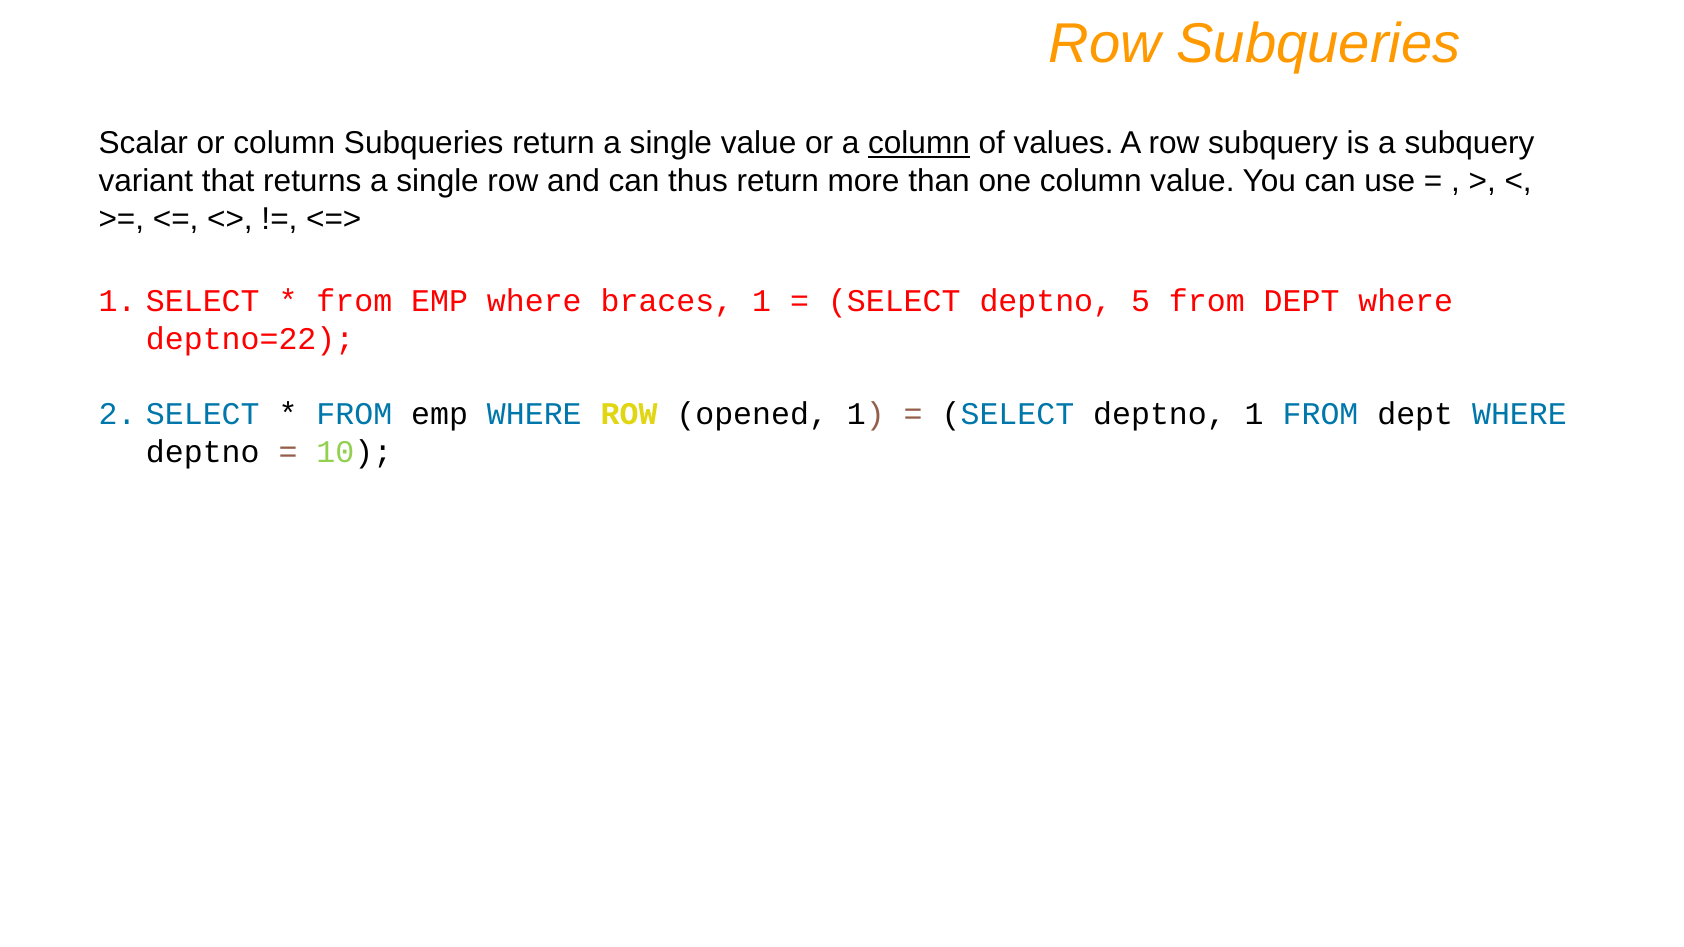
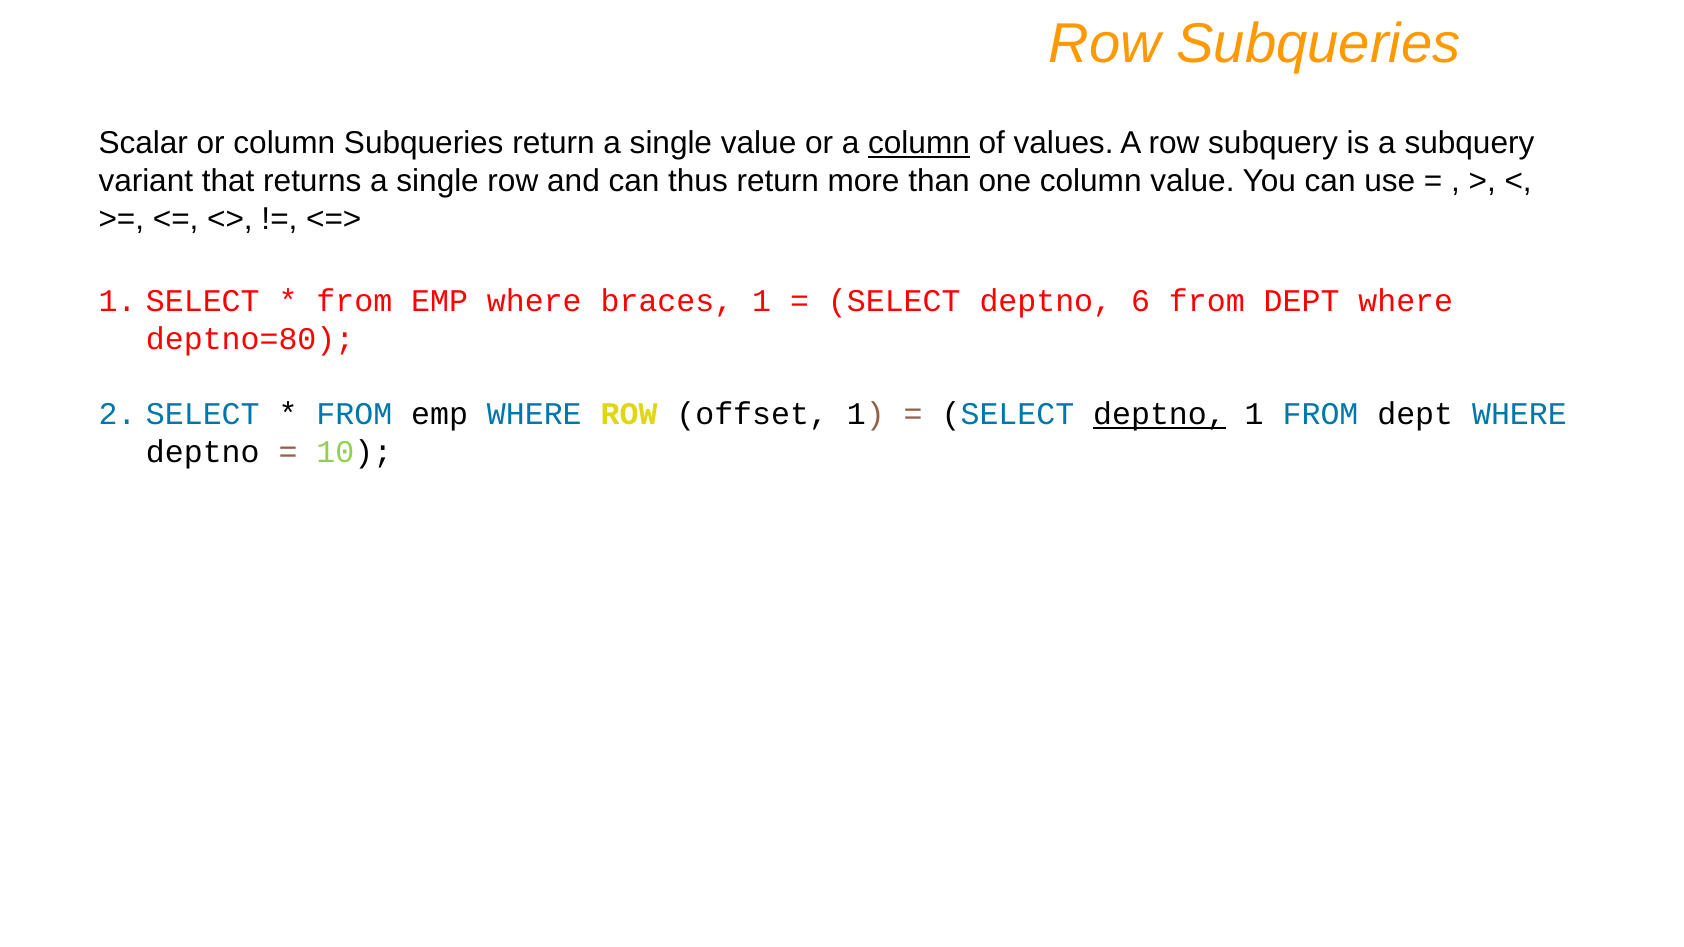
5: 5 -> 6
deptno=22: deptno=22 -> deptno=80
opened: opened -> offset
deptno at (1159, 415) underline: none -> present
